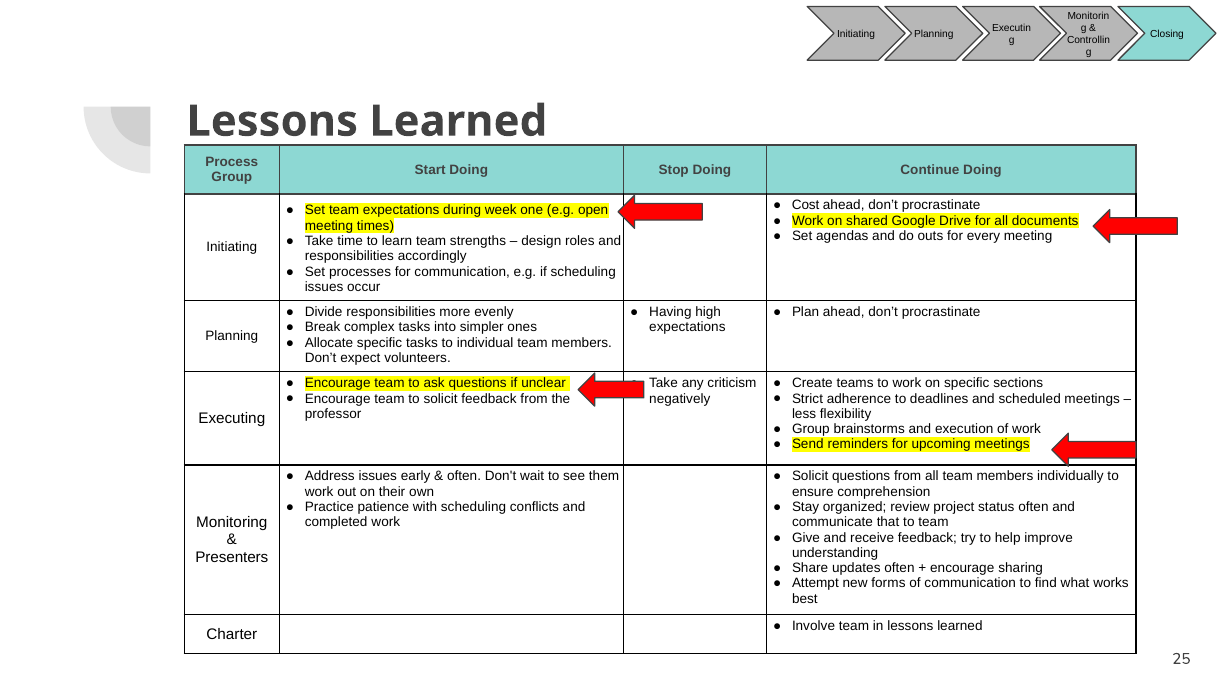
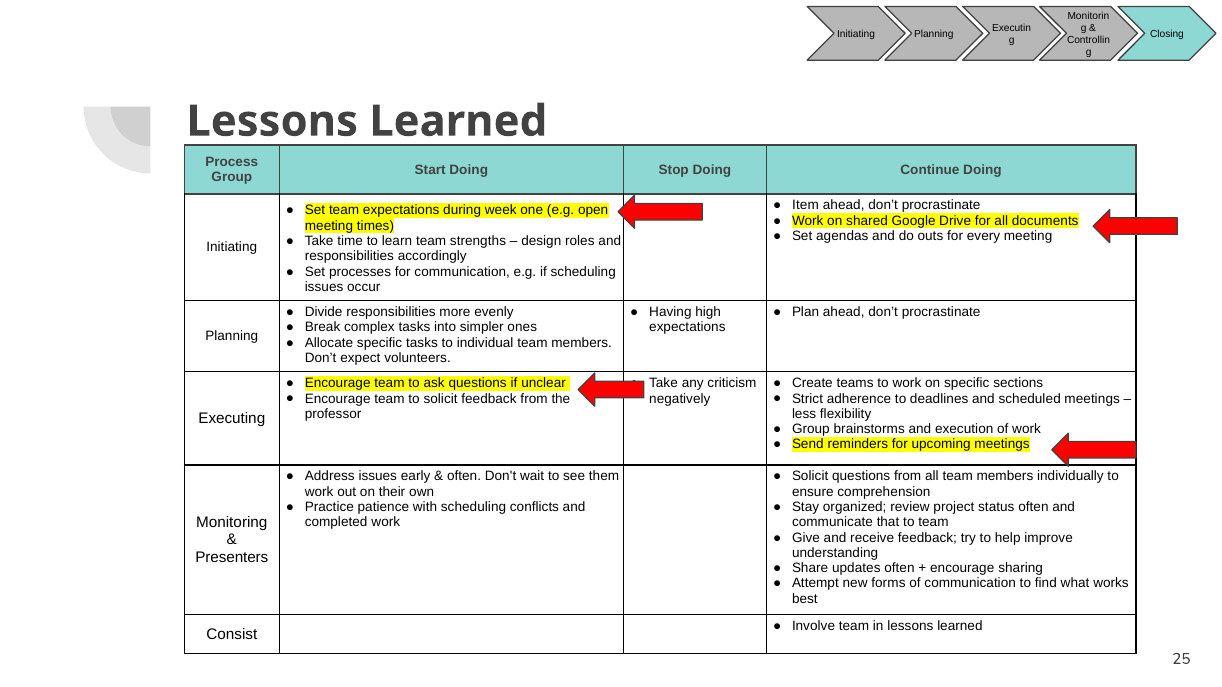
Cost: Cost -> Item
Charter: Charter -> Consist
